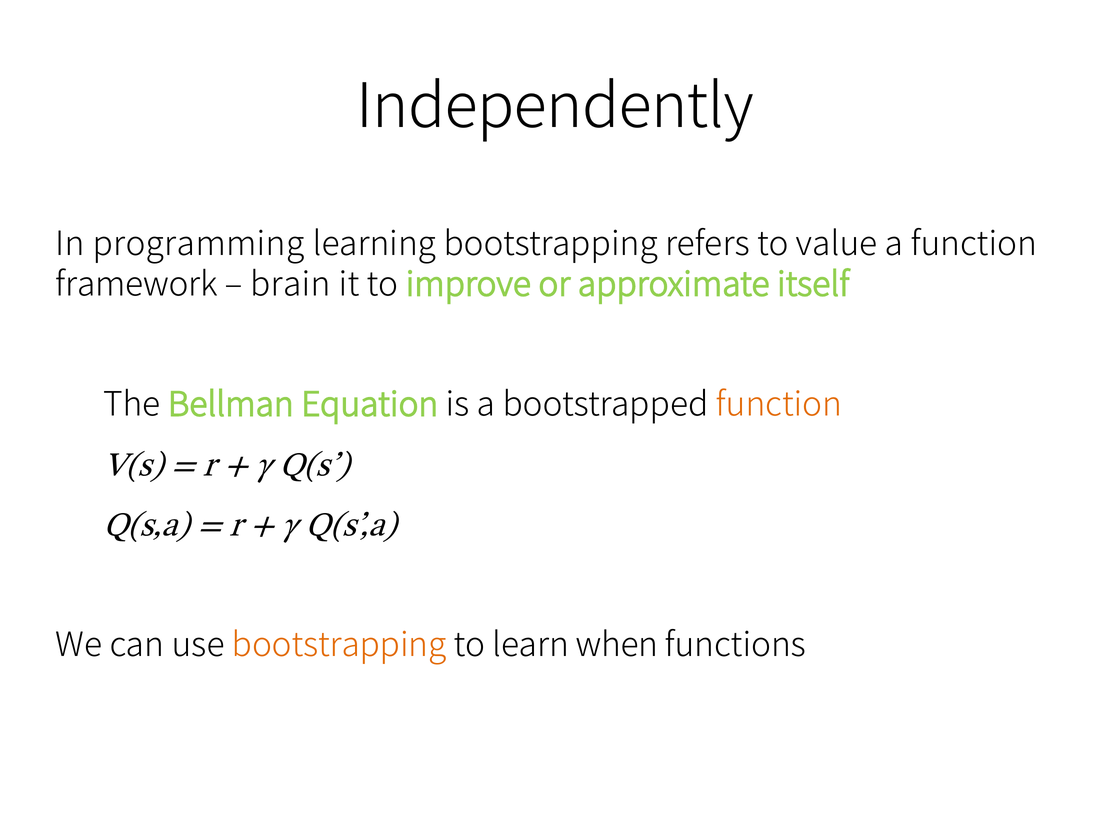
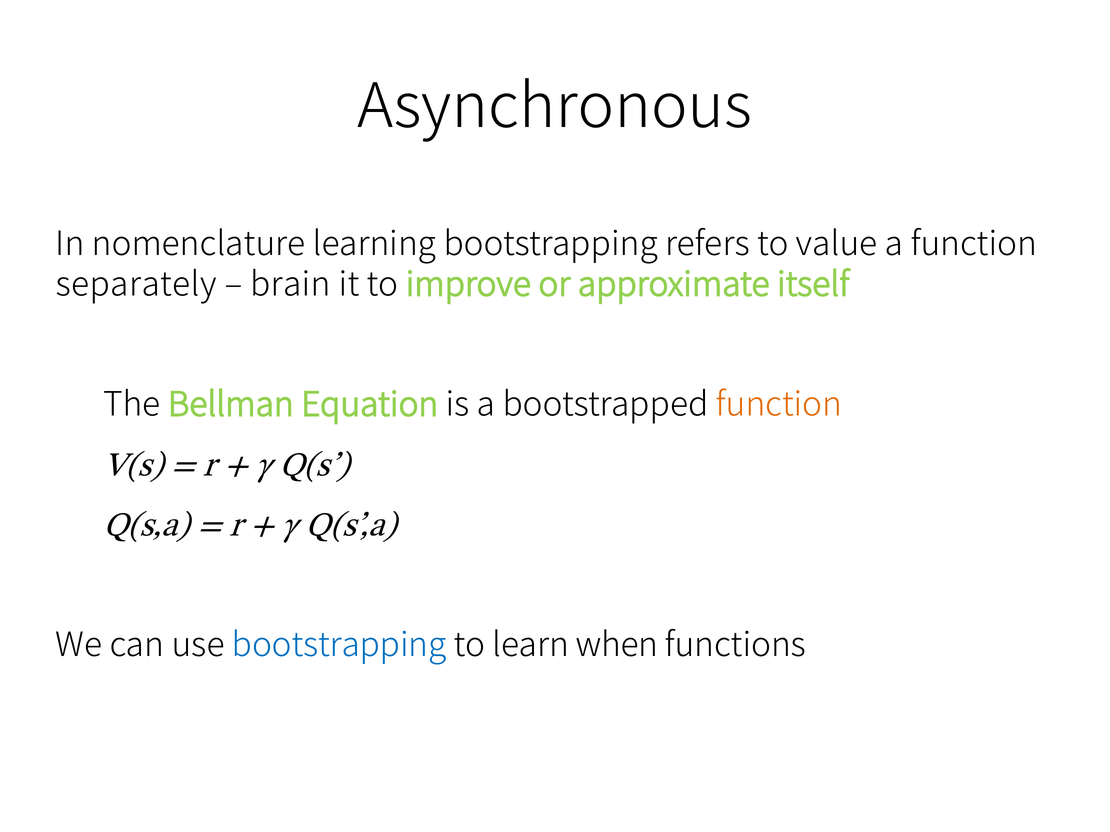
Independently: Independently -> Asynchronous
programming: programming -> nomenclature
framework: framework -> separately
bootstrapping at (339, 645) colour: orange -> blue
